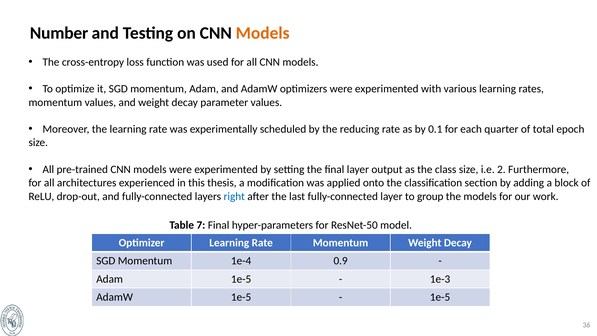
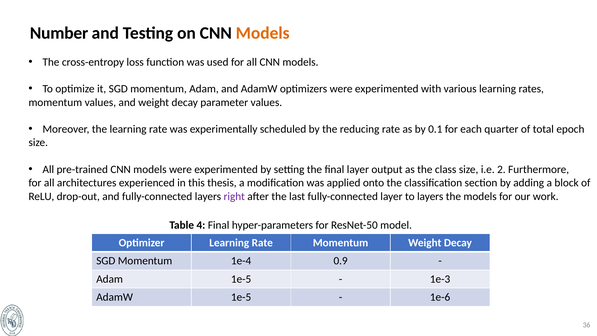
right colour: blue -> purple
to group: group -> layers
7: 7 -> 4
1e-5 at (440, 297): 1e-5 -> 1e-6
